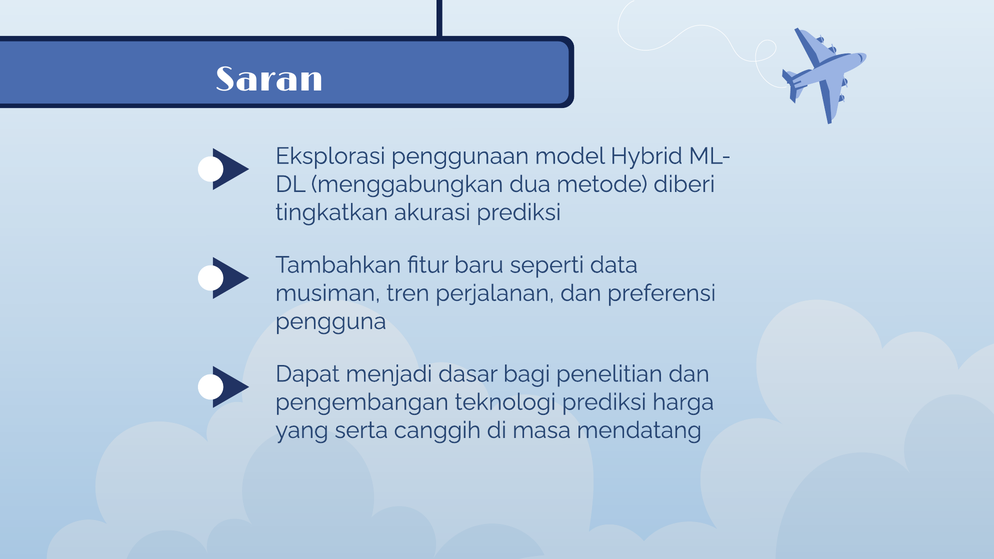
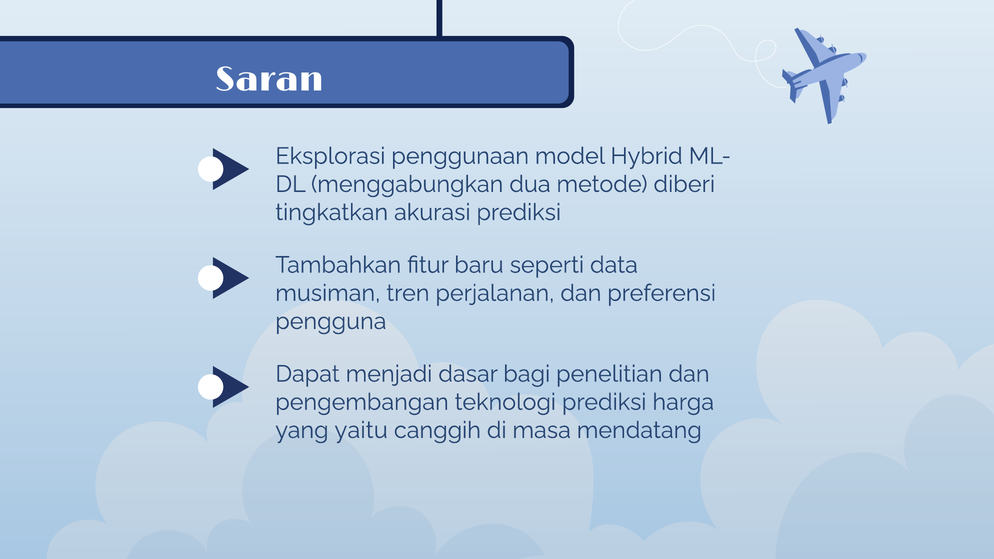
serta: serta -> yaitu
